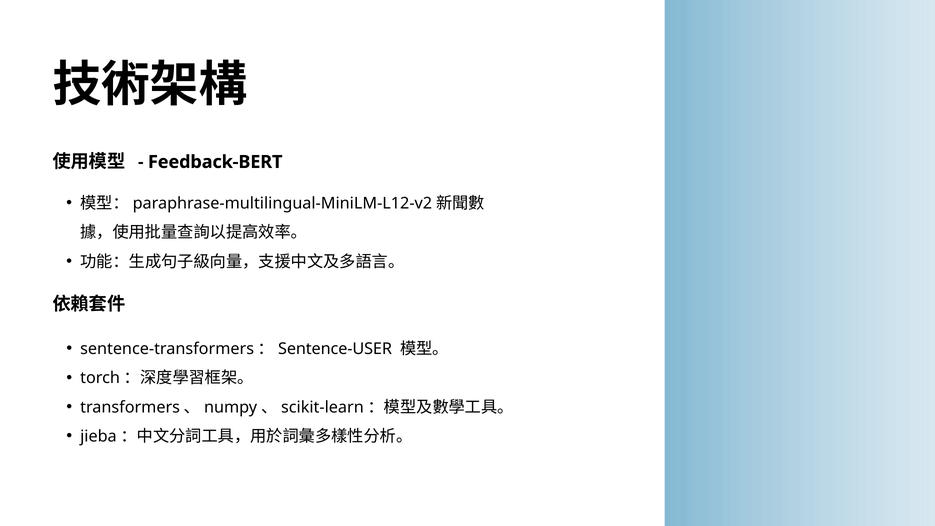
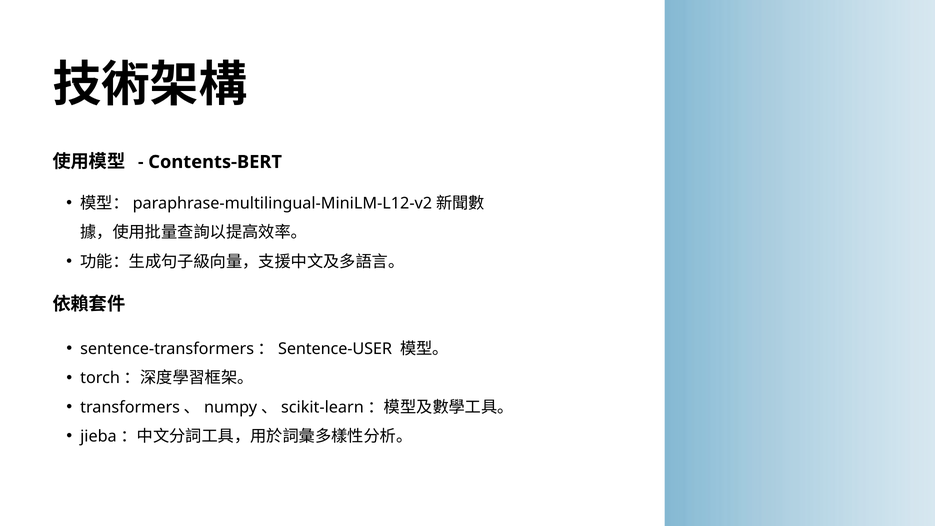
Feedback-BERT: Feedback-BERT -> Contents-BERT
